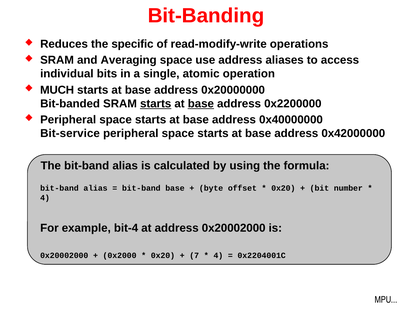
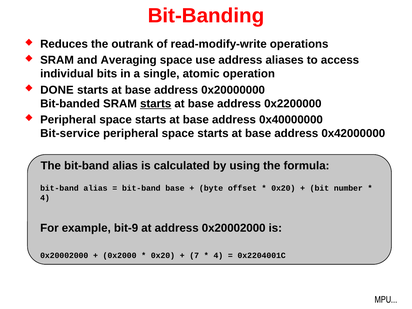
specific: specific -> outrank
MUCH: MUCH -> DONE
base at (201, 104) underline: present -> none
bit-4: bit-4 -> bit-9
